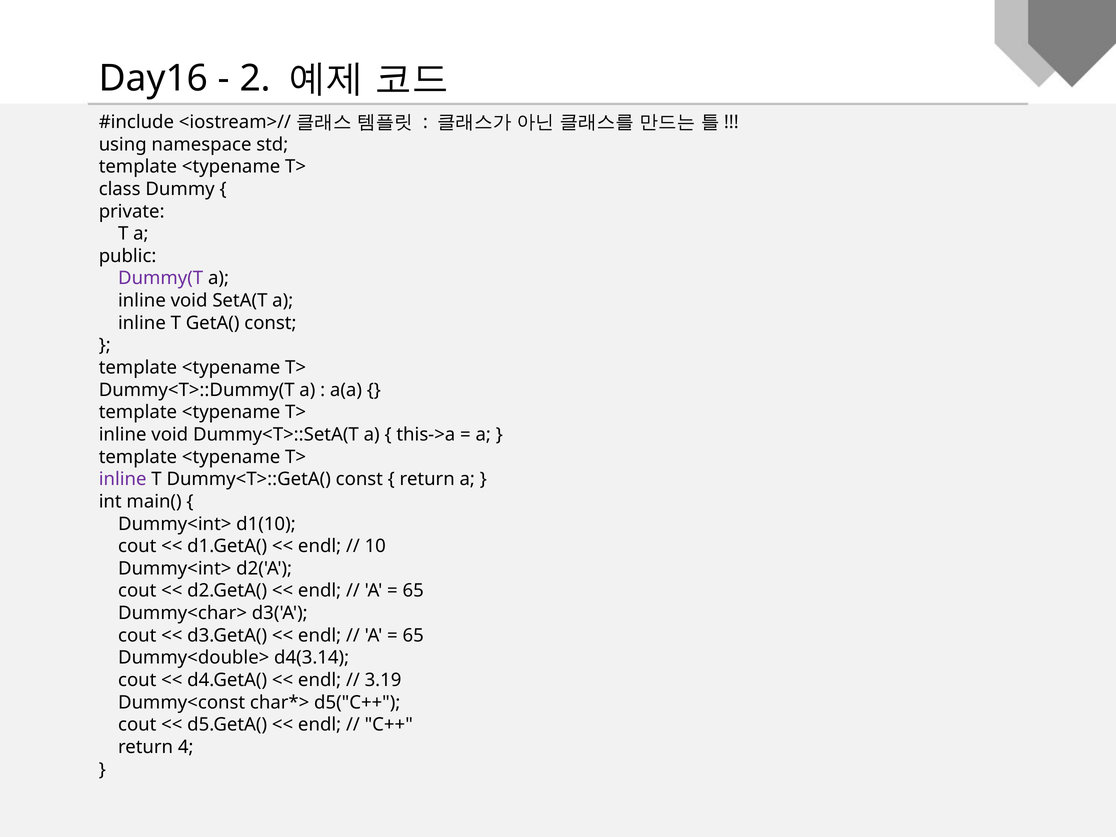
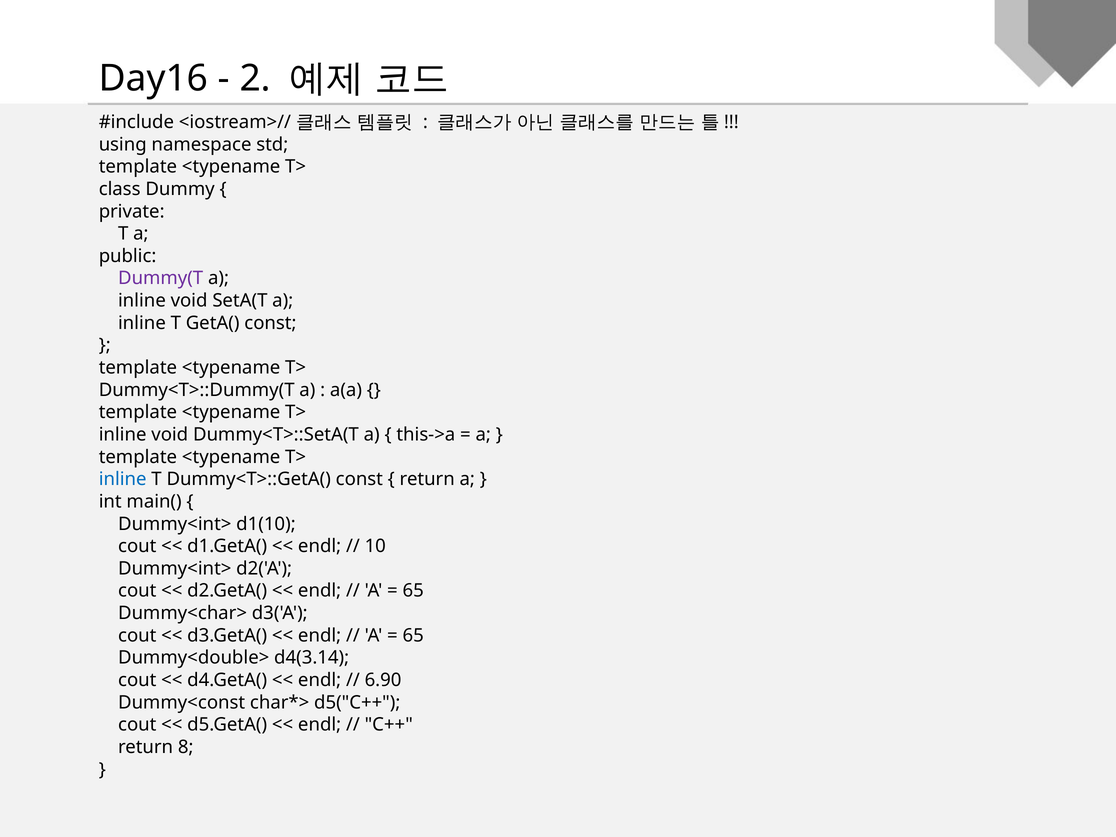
inline at (123, 479) colour: purple -> blue
3.19: 3.19 -> 6.90
4: 4 -> 8
